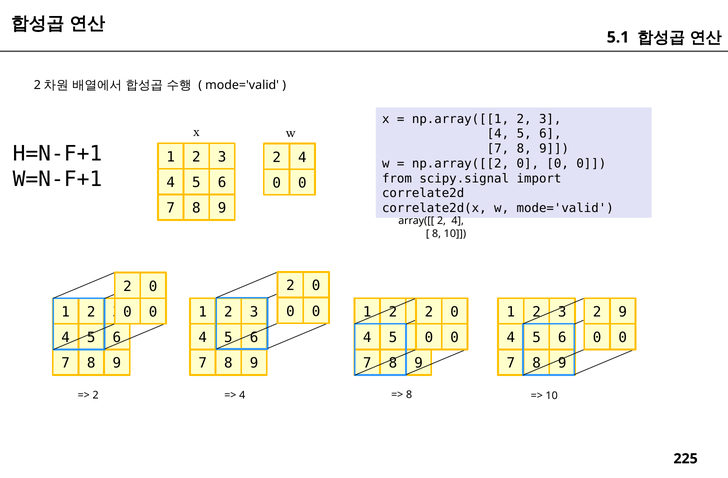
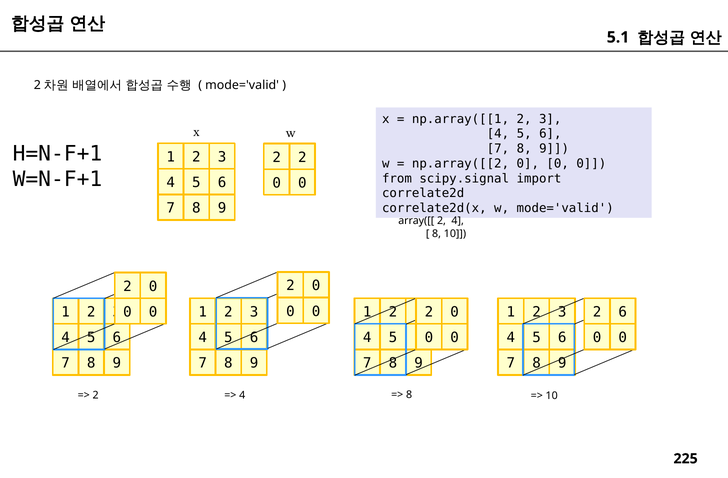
4 at (302, 157): 4 -> 2
2 9: 9 -> 6
